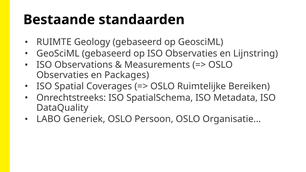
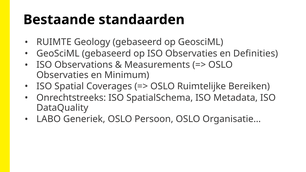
Lijnstring: Lijnstring -> Definities
Packages: Packages -> Minimum
